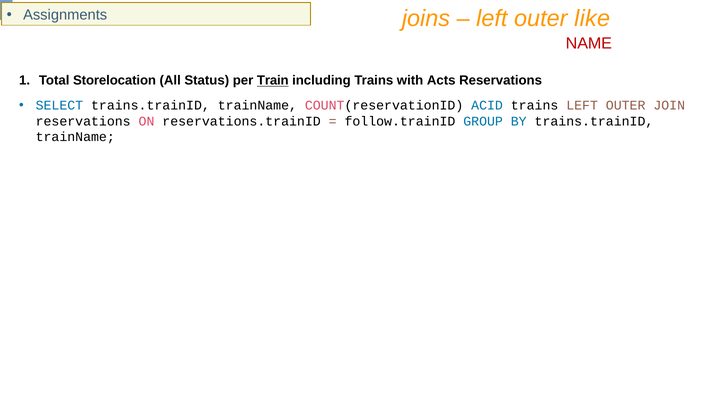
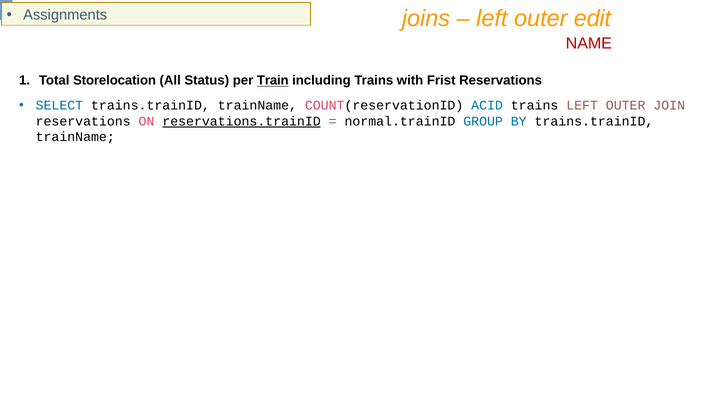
like: like -> edit
Acts: Acts -> Frist
reservations.trainID underline: none -> present
follow.trainID: follow.trainID -> normal.trainID
